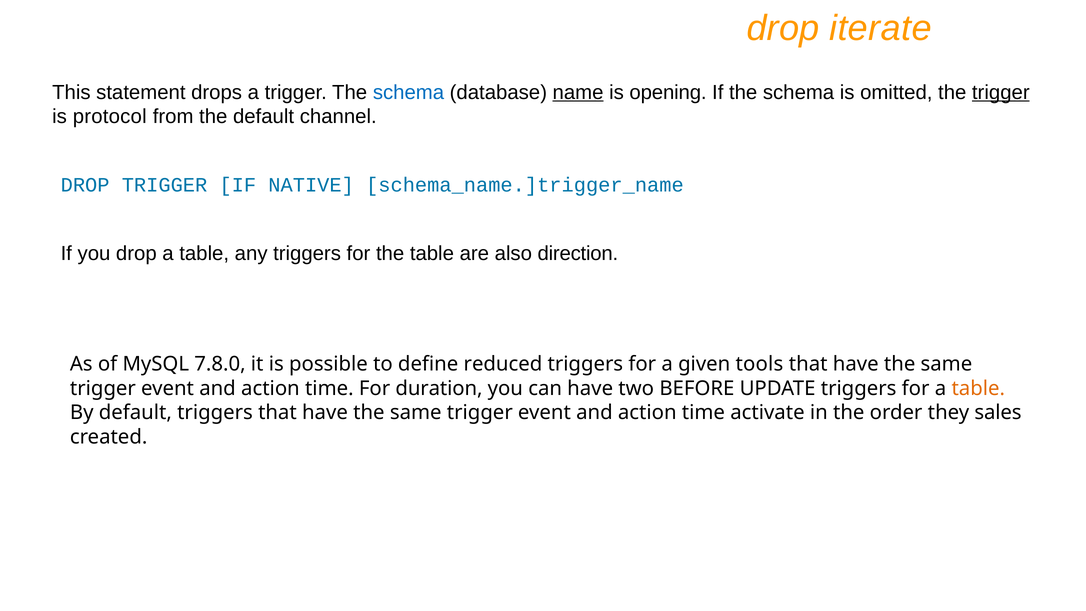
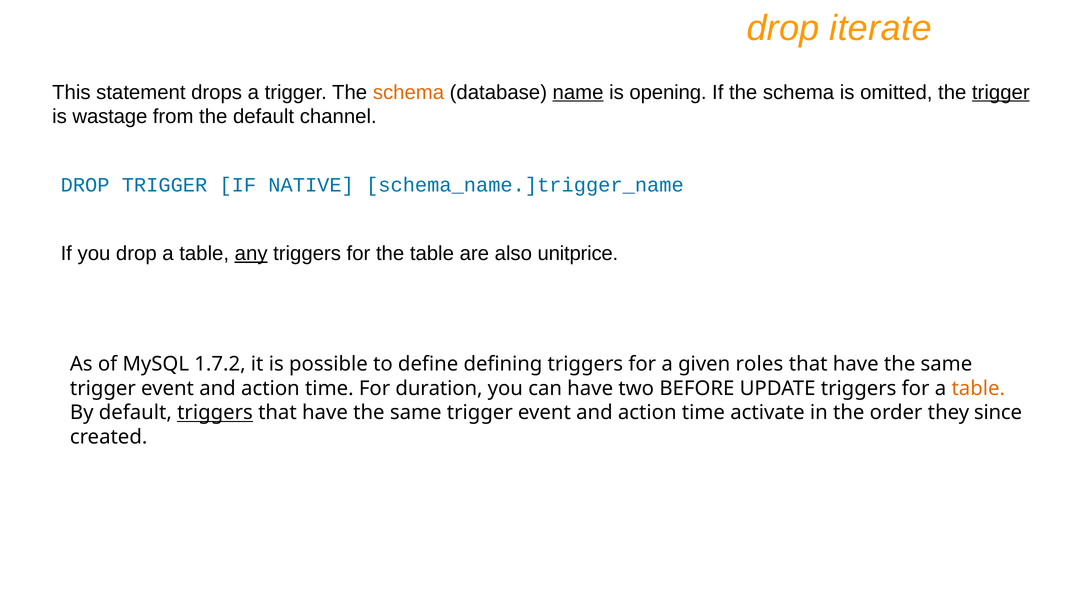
schema at (408, 92) colour: blue -> orange
protocol: protocol -> wastage
any underline: none -> present
direction: direction -> unitprice
7.8.0: 7.8.0 -> 1.7.2
reduced: reduced -> defining
tools: tools -> roles
triggers at (215, 413) underline: none -> present
sales: sales -> since
